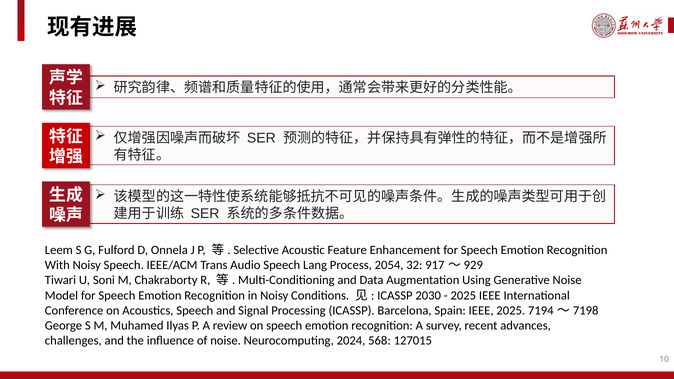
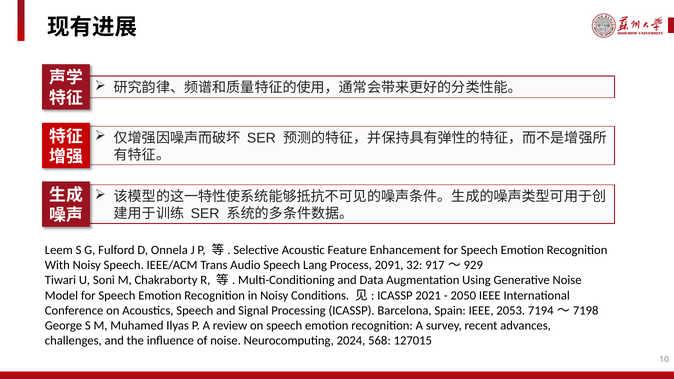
2054: 2054 -> 2091
2030: 2030 -> 2021
2025 at (463, 295): 2025 -> 2050
IEEE 2025: 2025 -> 2053
